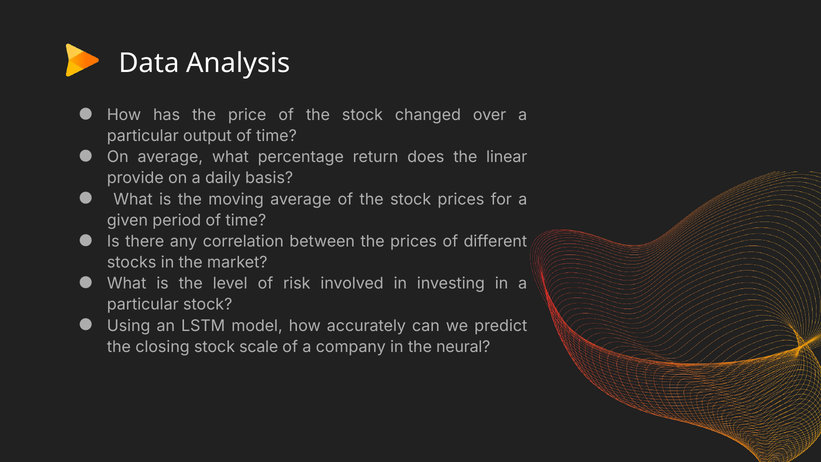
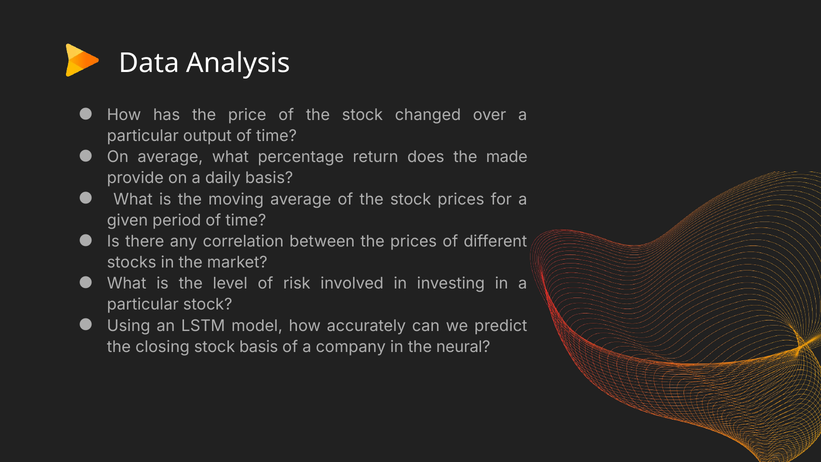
linear: linear -> made
stock scale: scale -> basis
